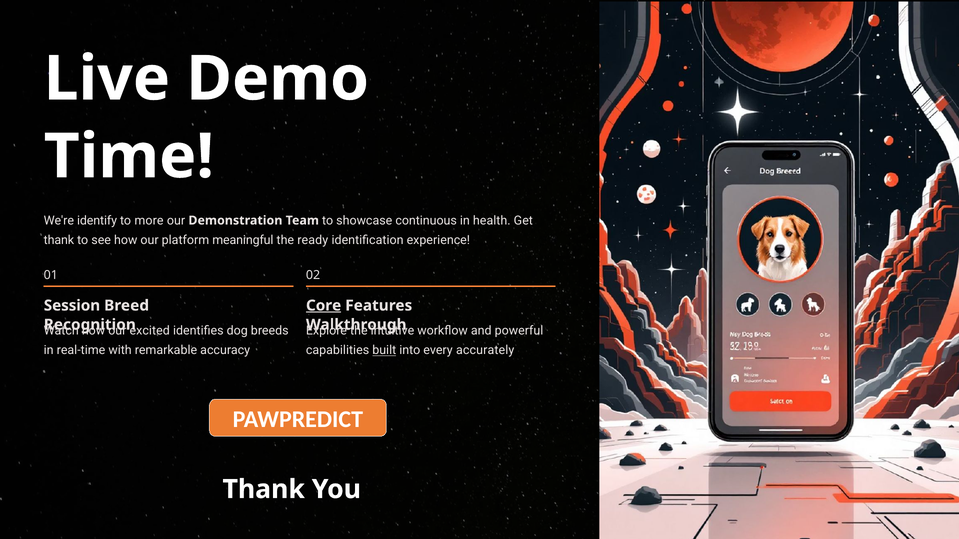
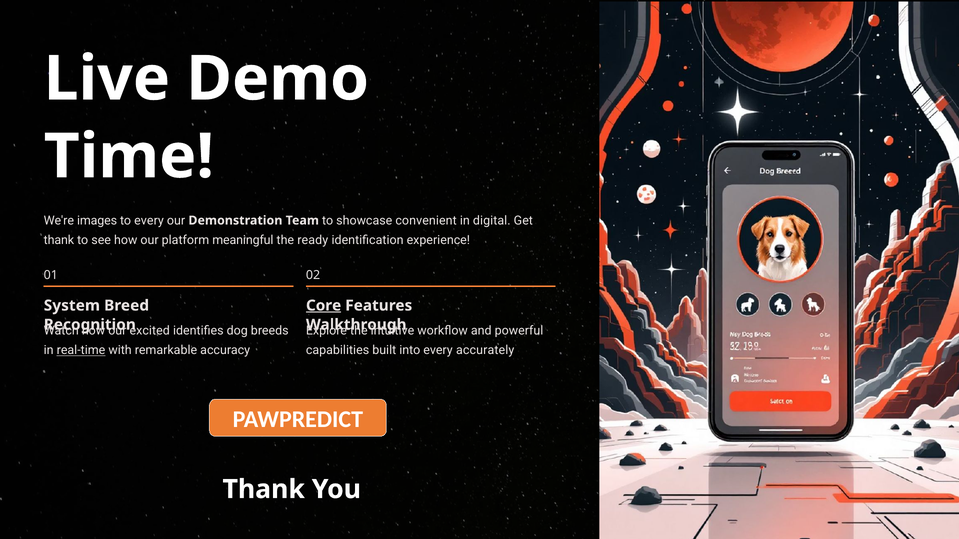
identify: identify -> images
to more: more -> every
continuous: continuous -> convenient
health: health -> digital
Session: Session -> System
real-time underline: none -> present
built underline: present -> none
